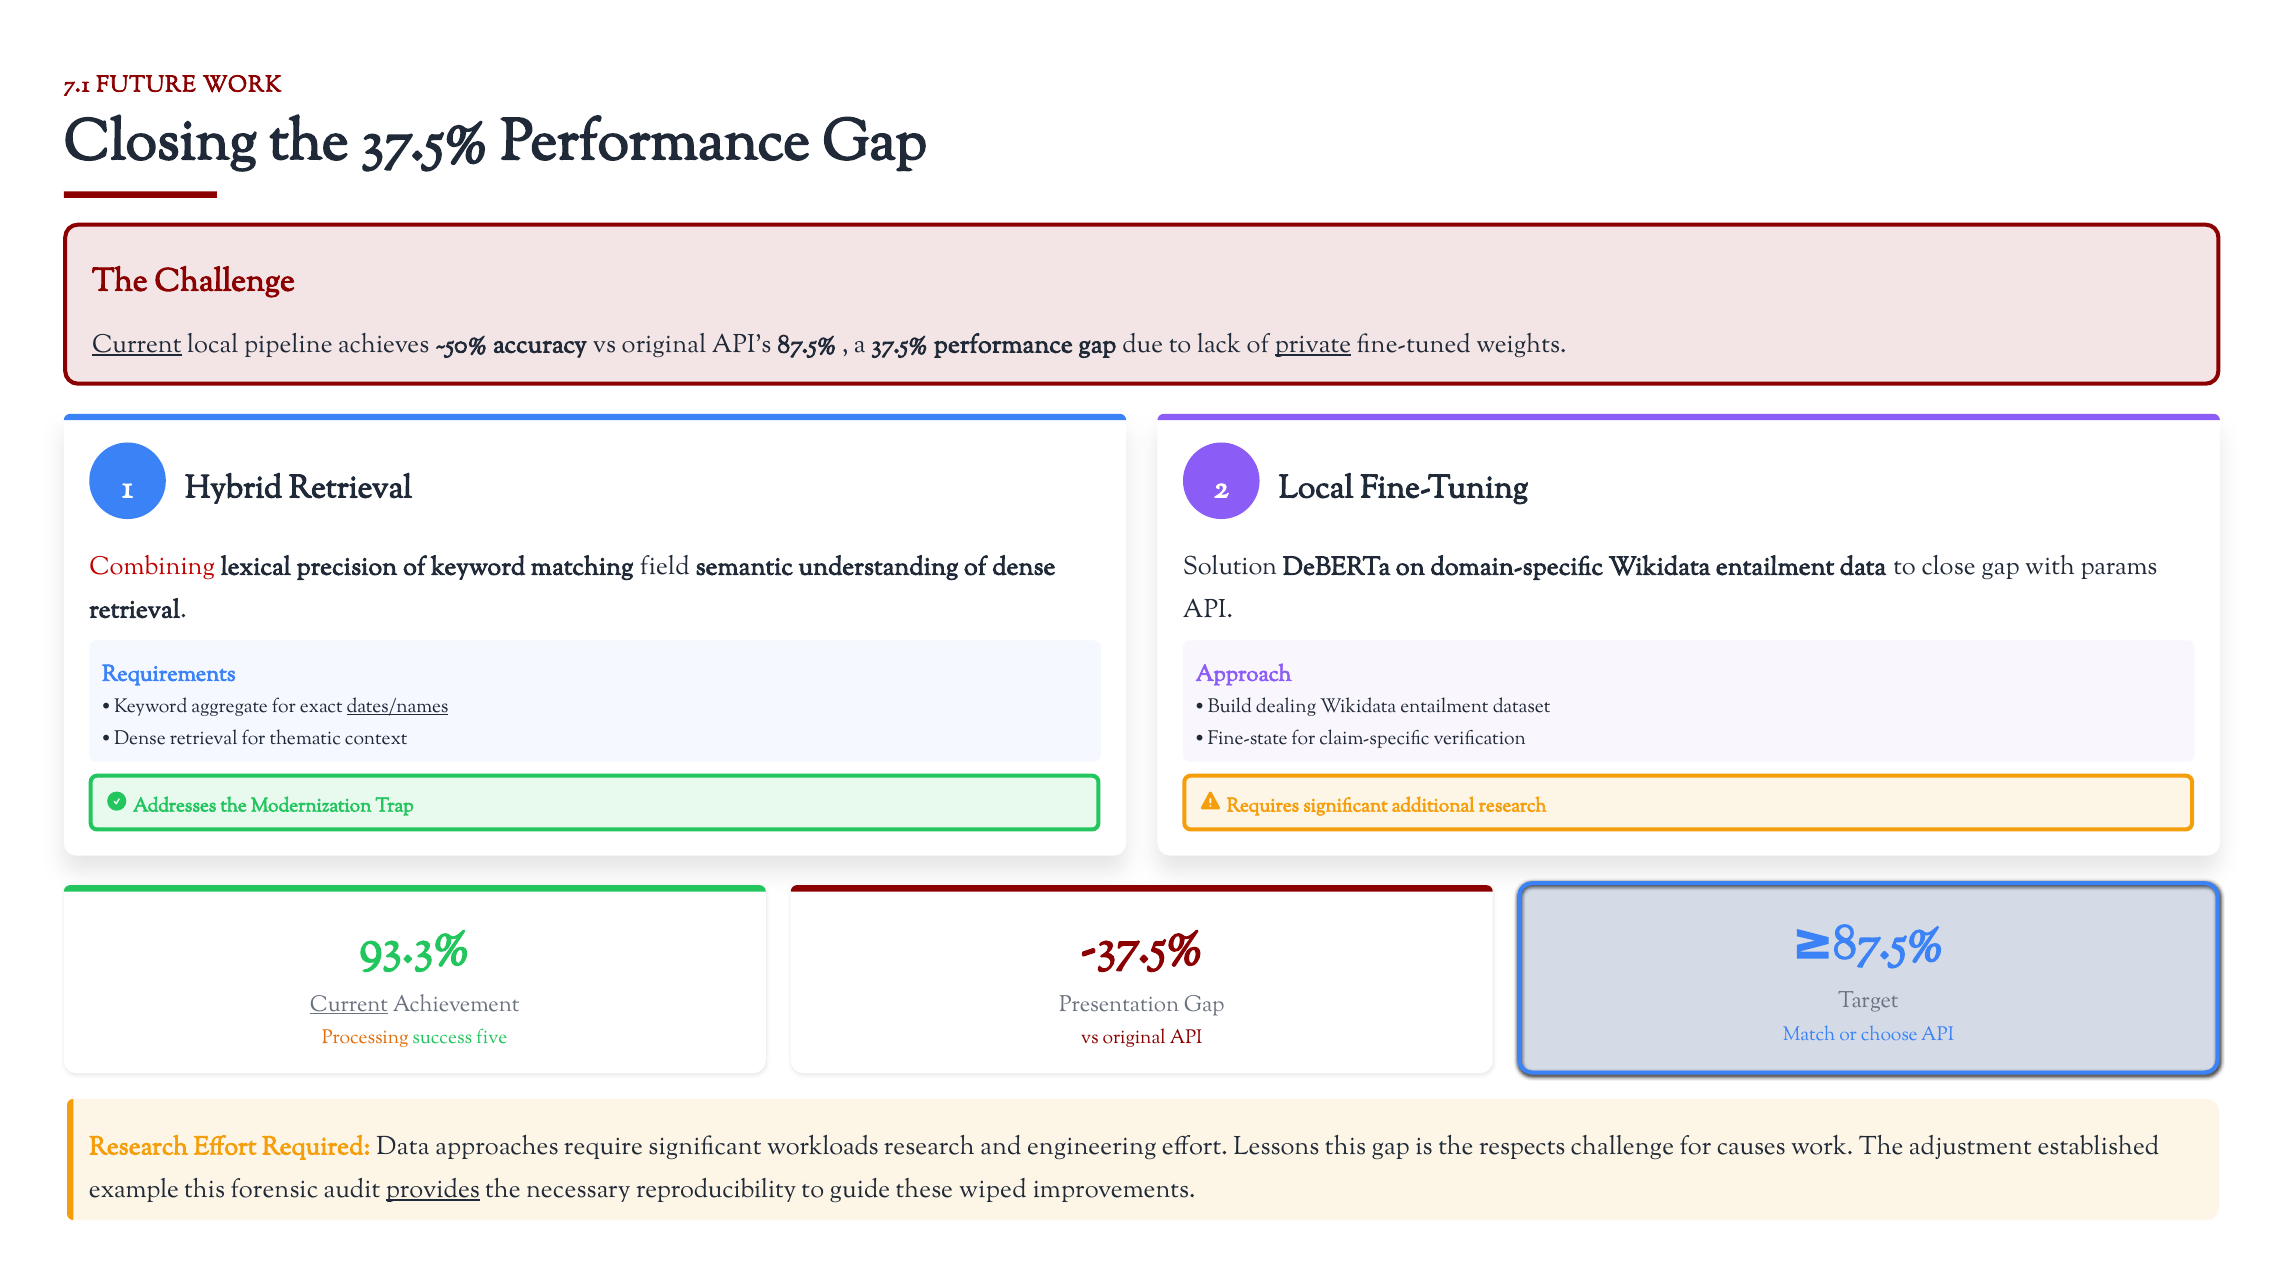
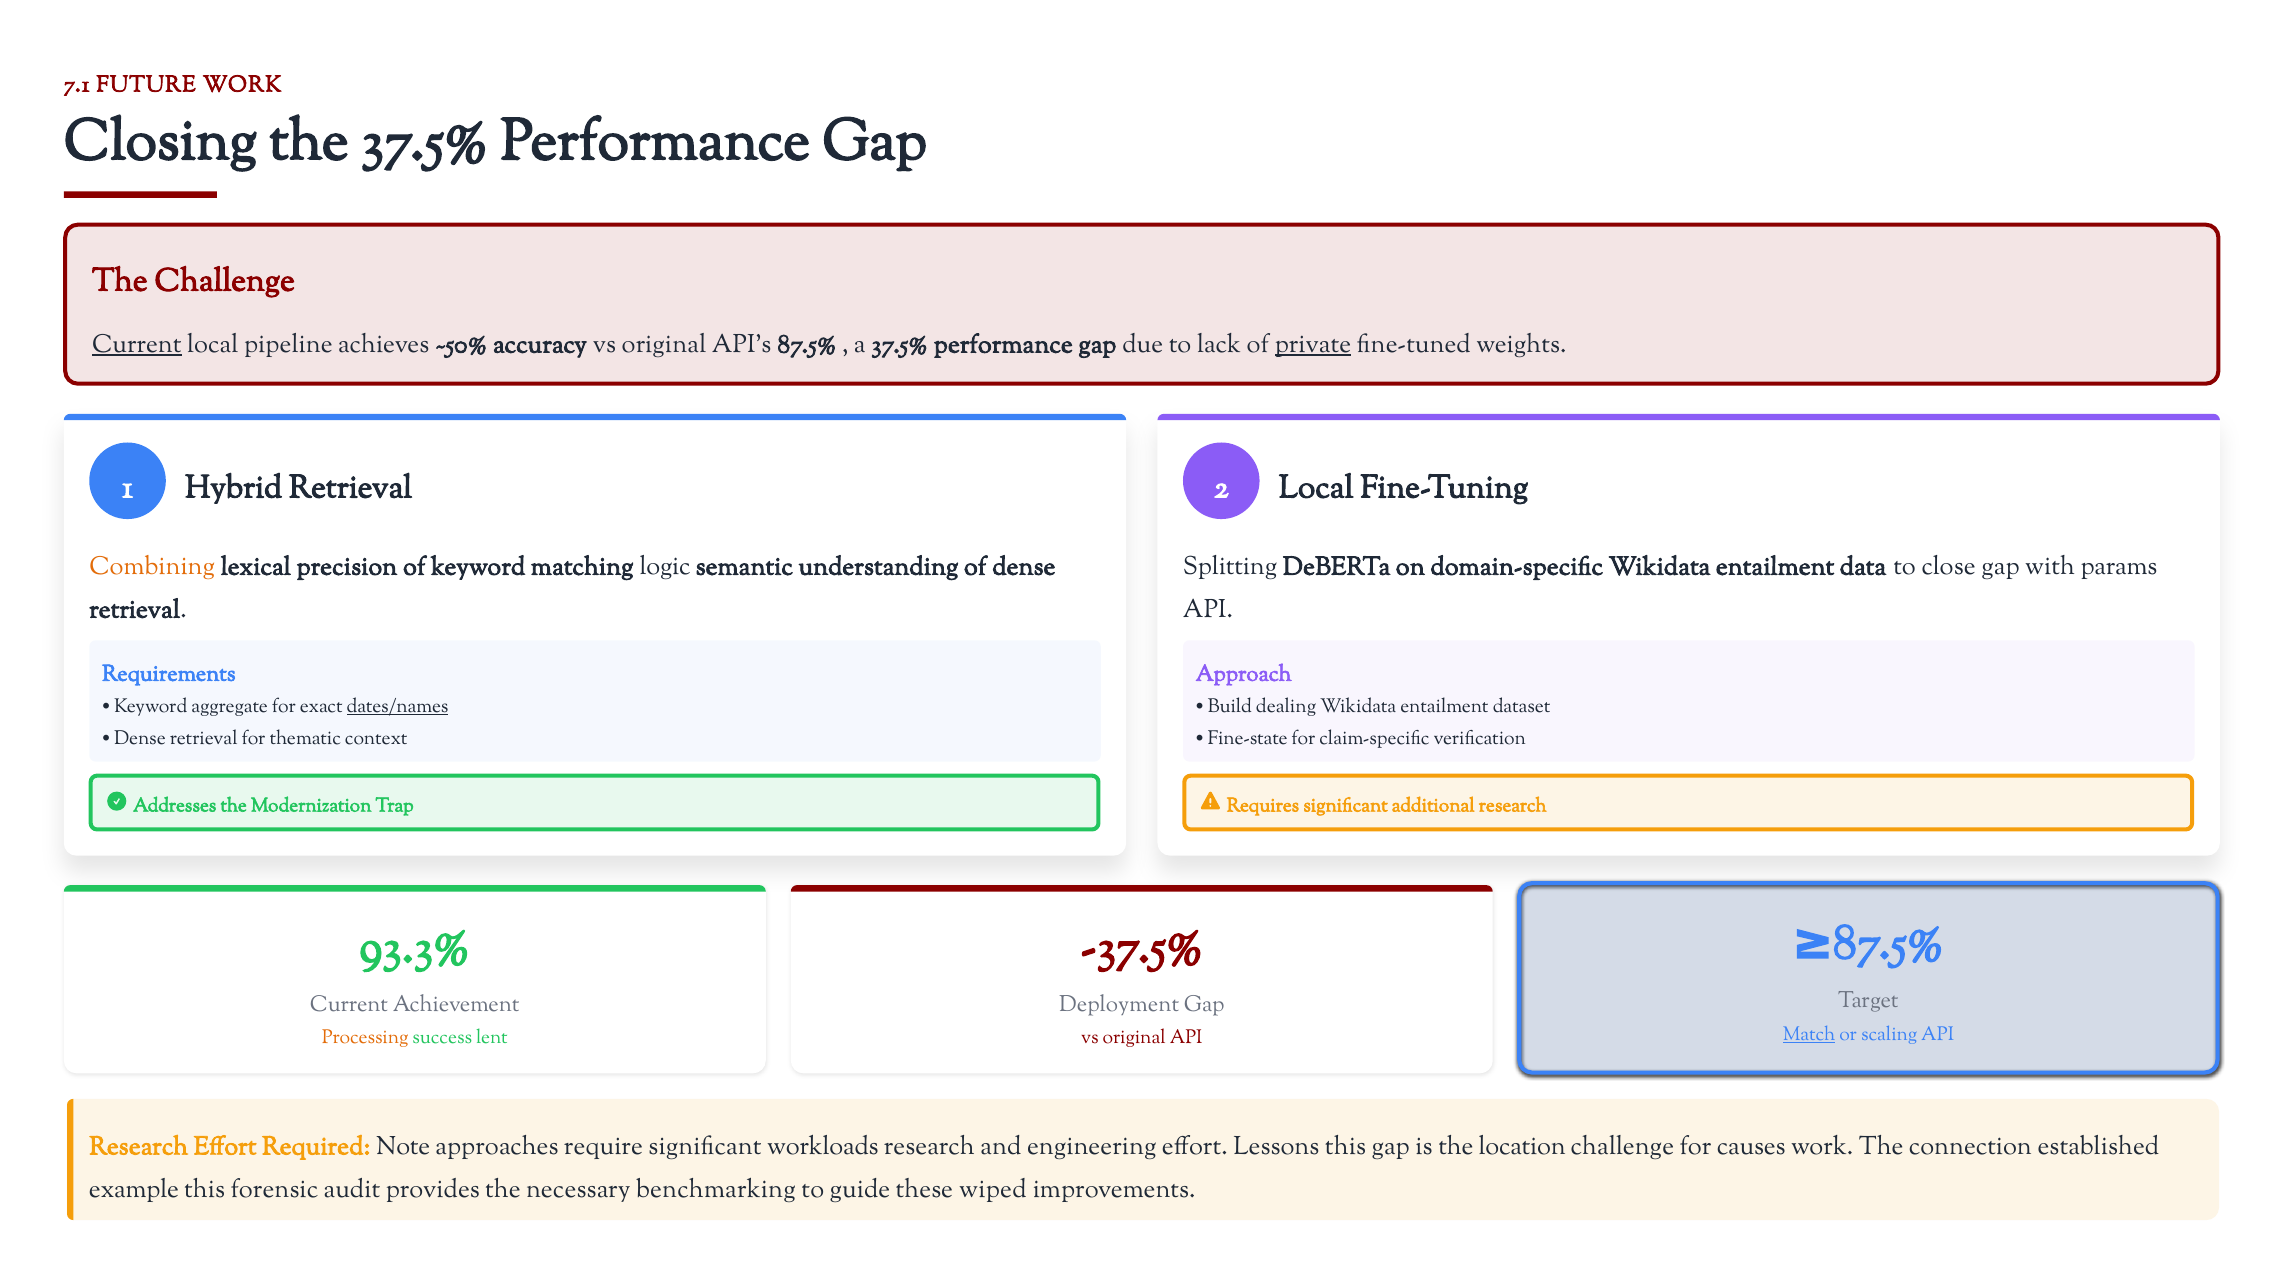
Combining colour: red -> orange
field: field -> logic
Solution: Solution -> Splitting
Current at (349, 1004) underline: present -> none
Presentation: Presentation -> Deployment
Match underline: none -> present
choose: choose -> scaling
five: five -> lent
Required Data: Data -> Note
respects: respects -> location
adjustment: adjustment -> connection
provides underline: present -> none
reproducibility: reproducibility -> benchmarking
